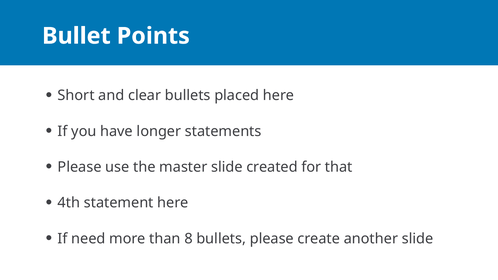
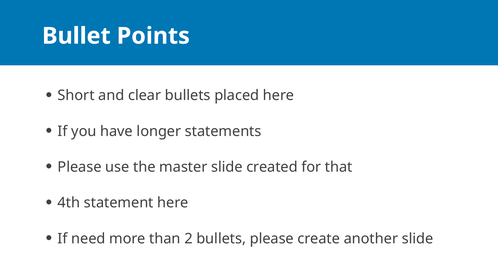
8: 8 -> 2
